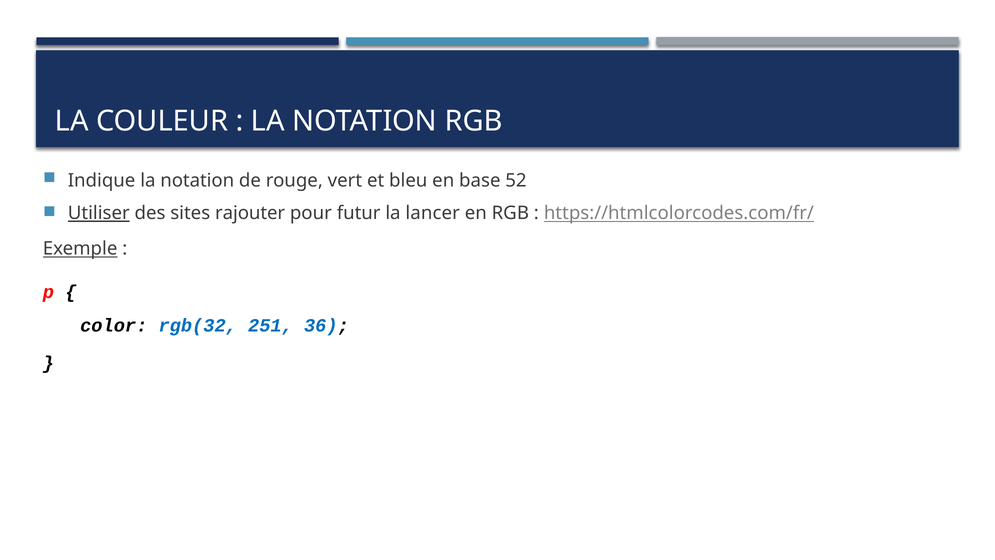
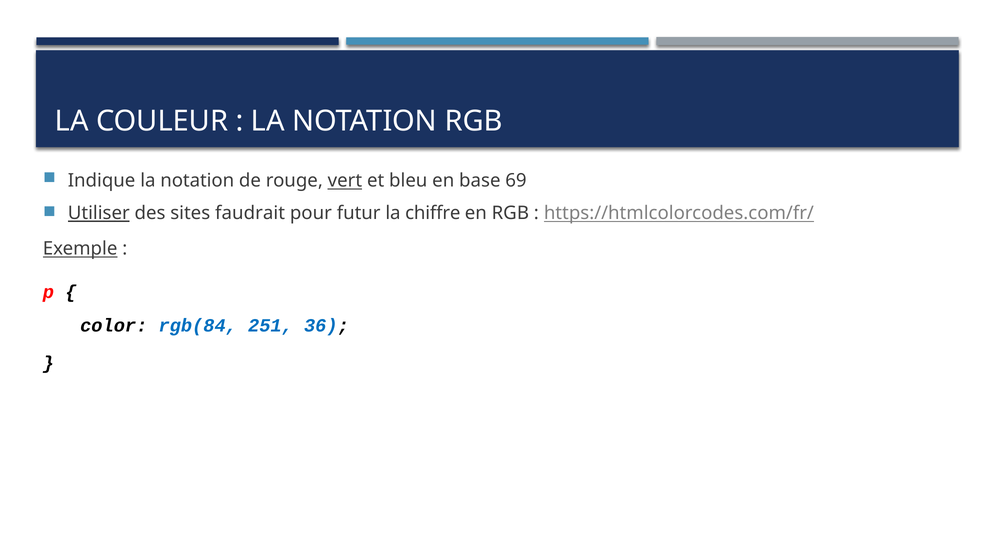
vert underline: none -> present
52: 52 -> 69
rajouter: rajouter -> faudrait
lancer: lancer -> chiffre
rgb(32: rgb(32 -> rgb(84
